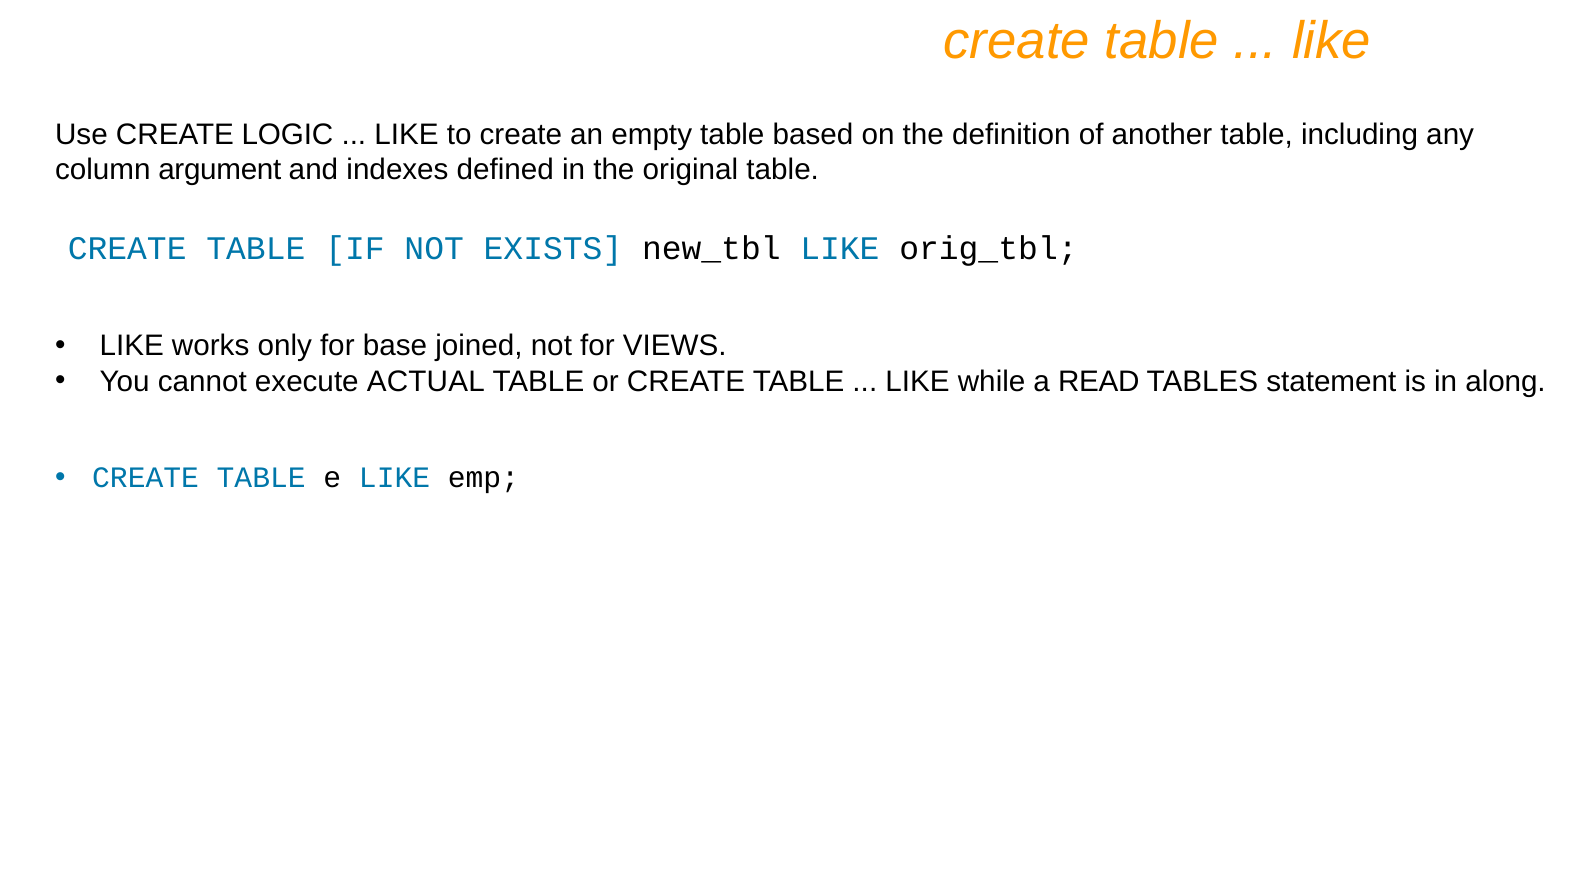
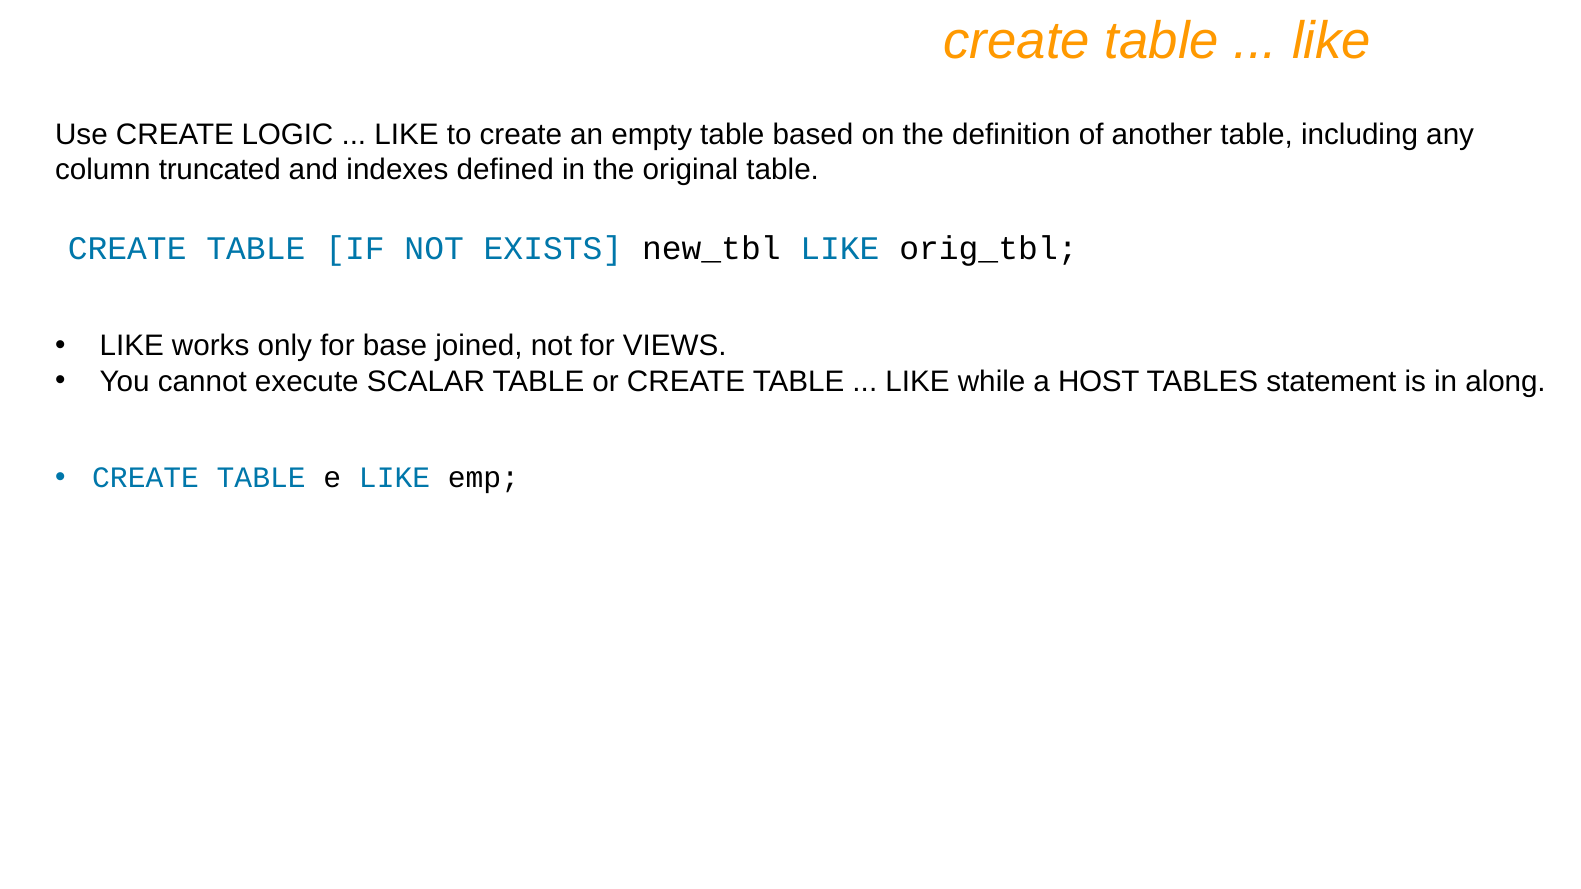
argument: argument -> truncated
ACTUAL: ACTUAL -> SCALAR
READ: READ -> HOST
